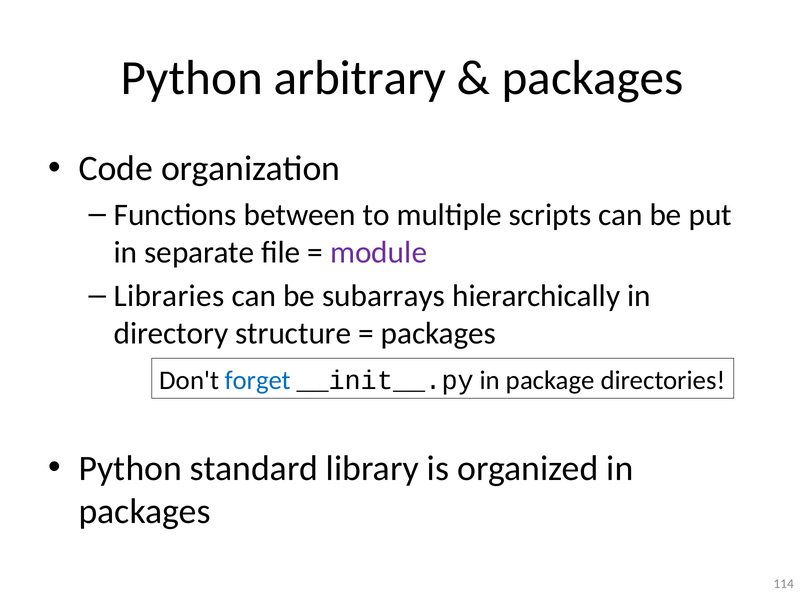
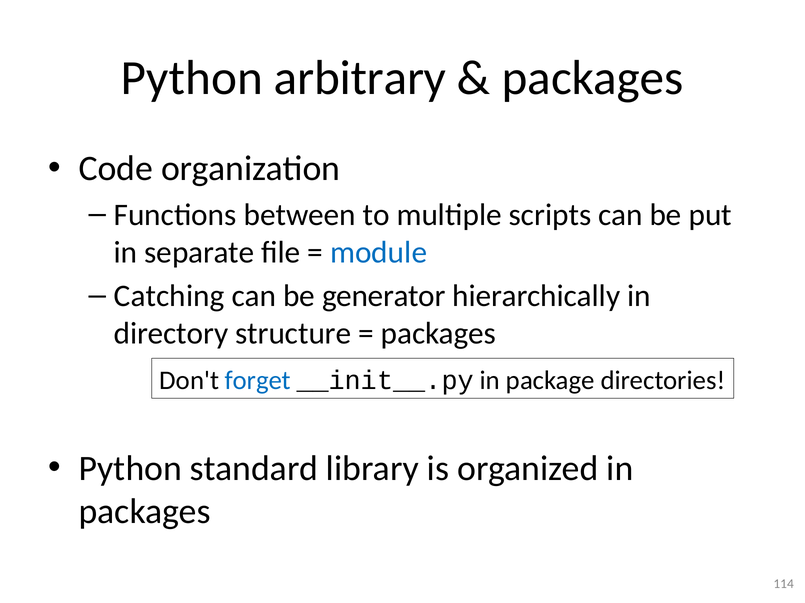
module colour: purple -> blue
Libraries: Libraries -> Catching
subarrays: subarrays -> generator
